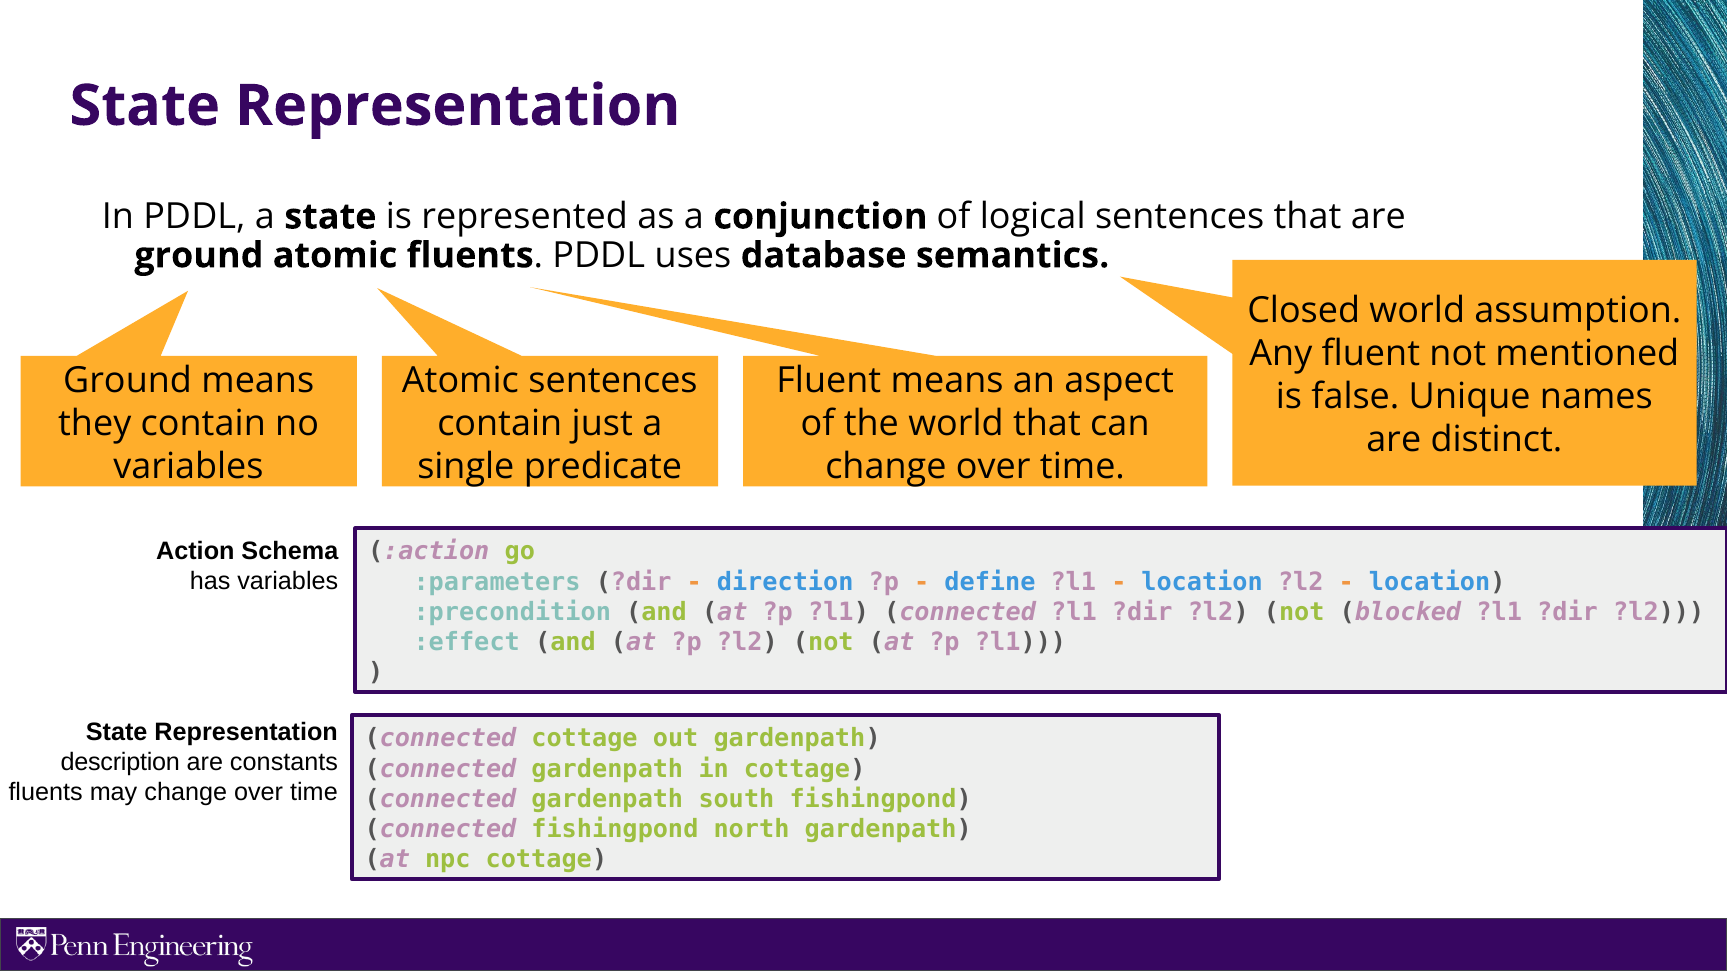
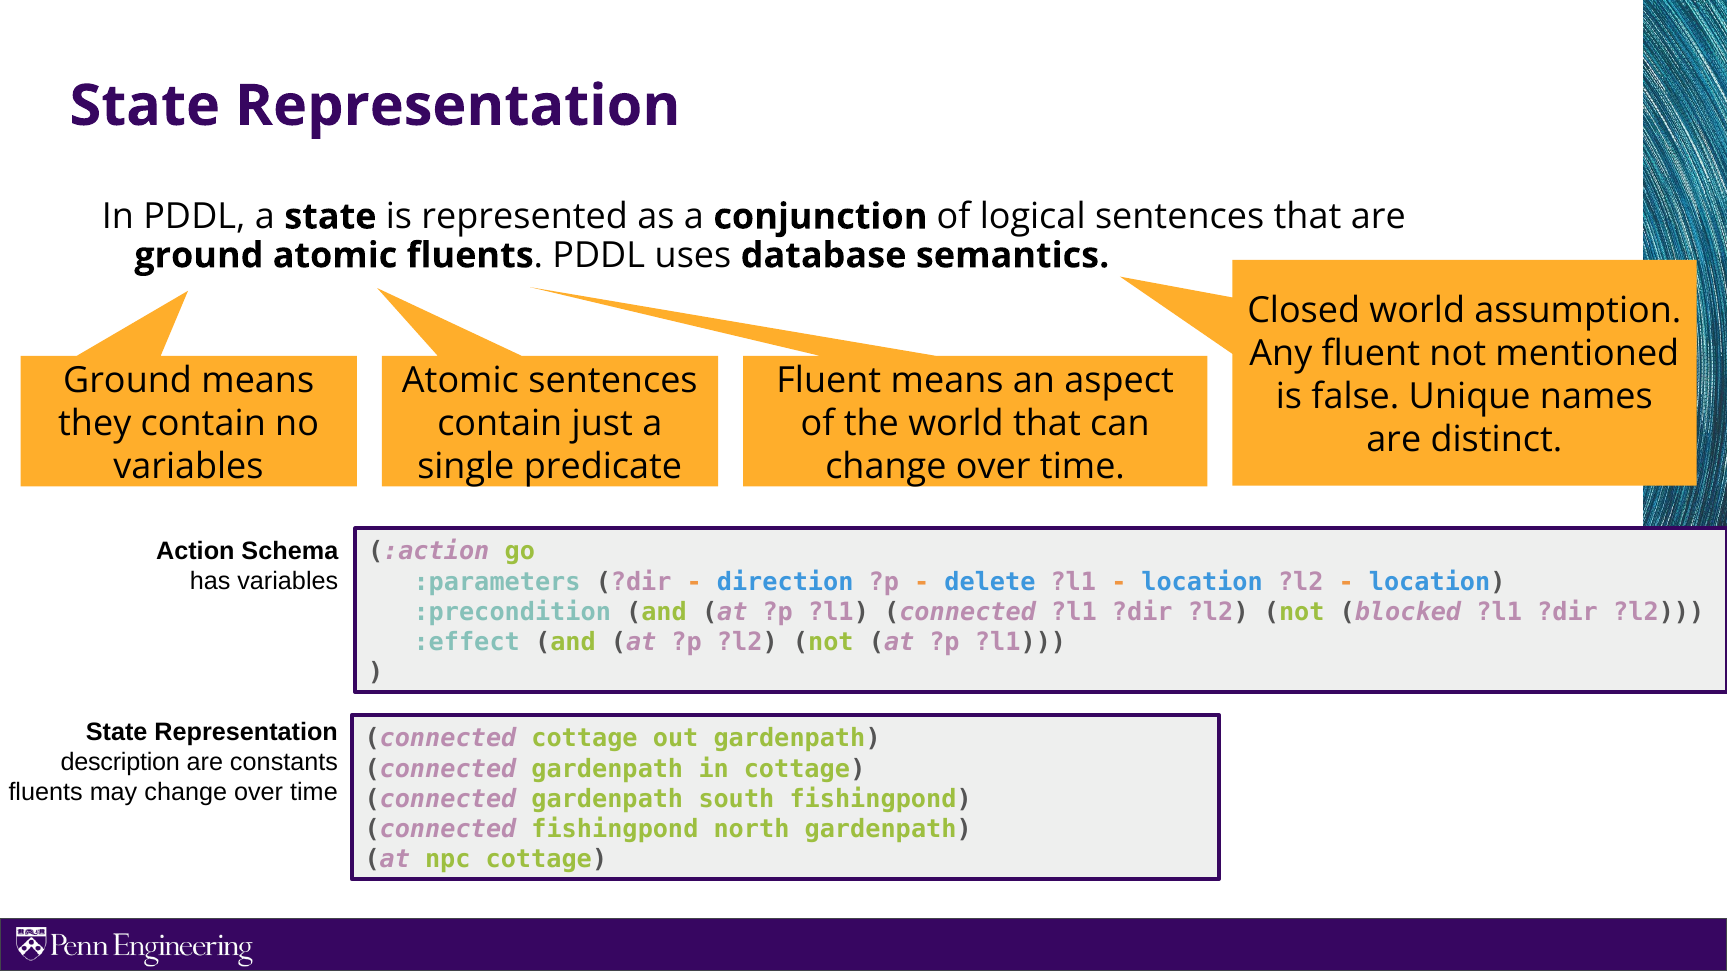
define: define -> delete
